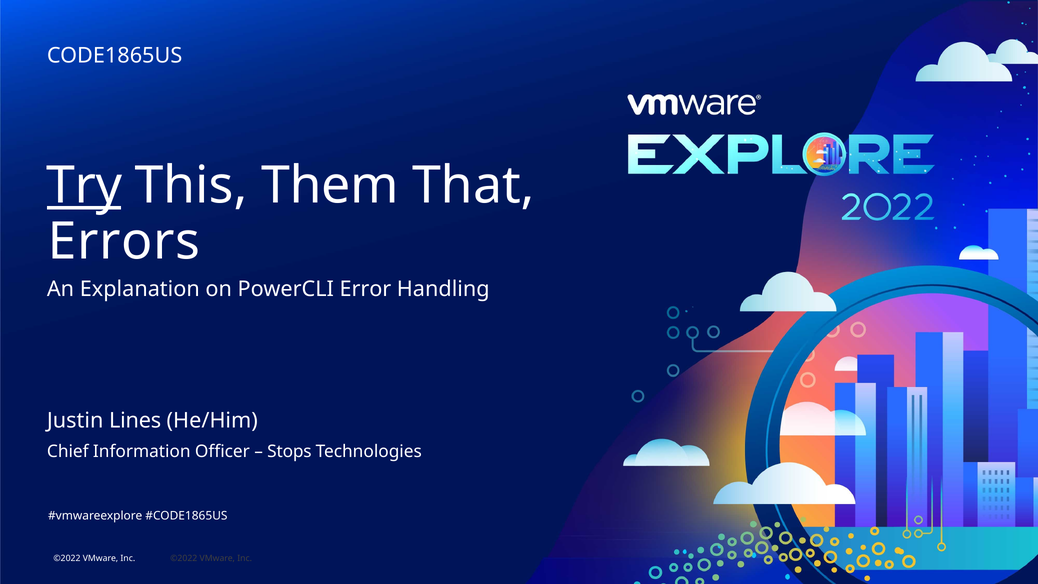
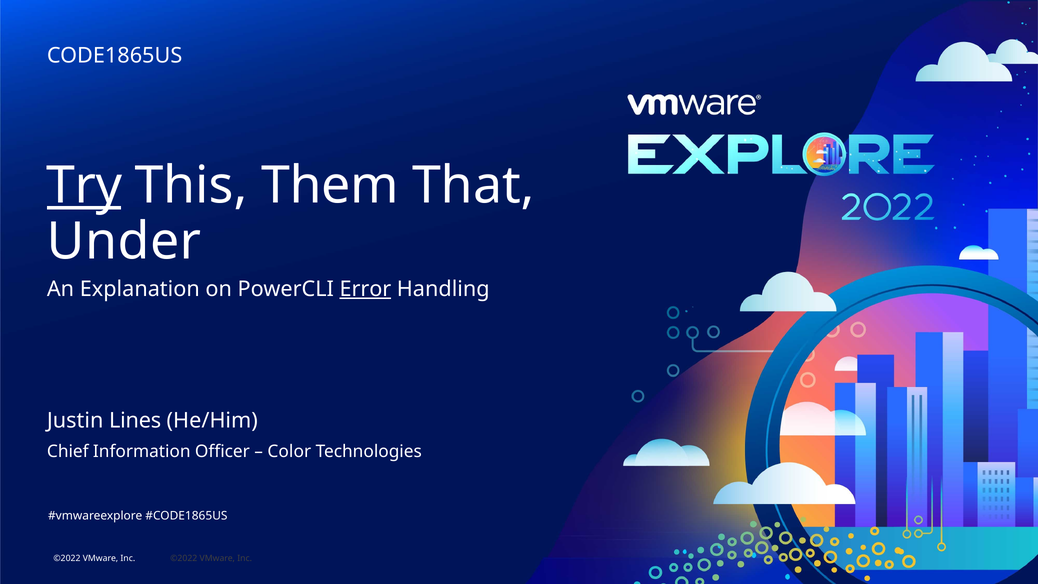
Errors: Errors -> Under
Error underline: none -> present
Stops: Stops -> Color
